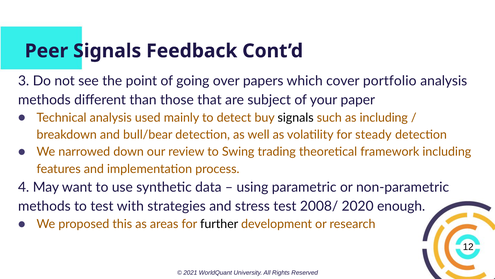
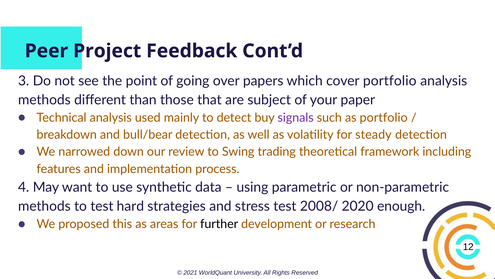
Peer Signals: Signals -> Project
signals at (296, 117) colour: black -> purple
as including: including -> portfolio
with: with -> hard
